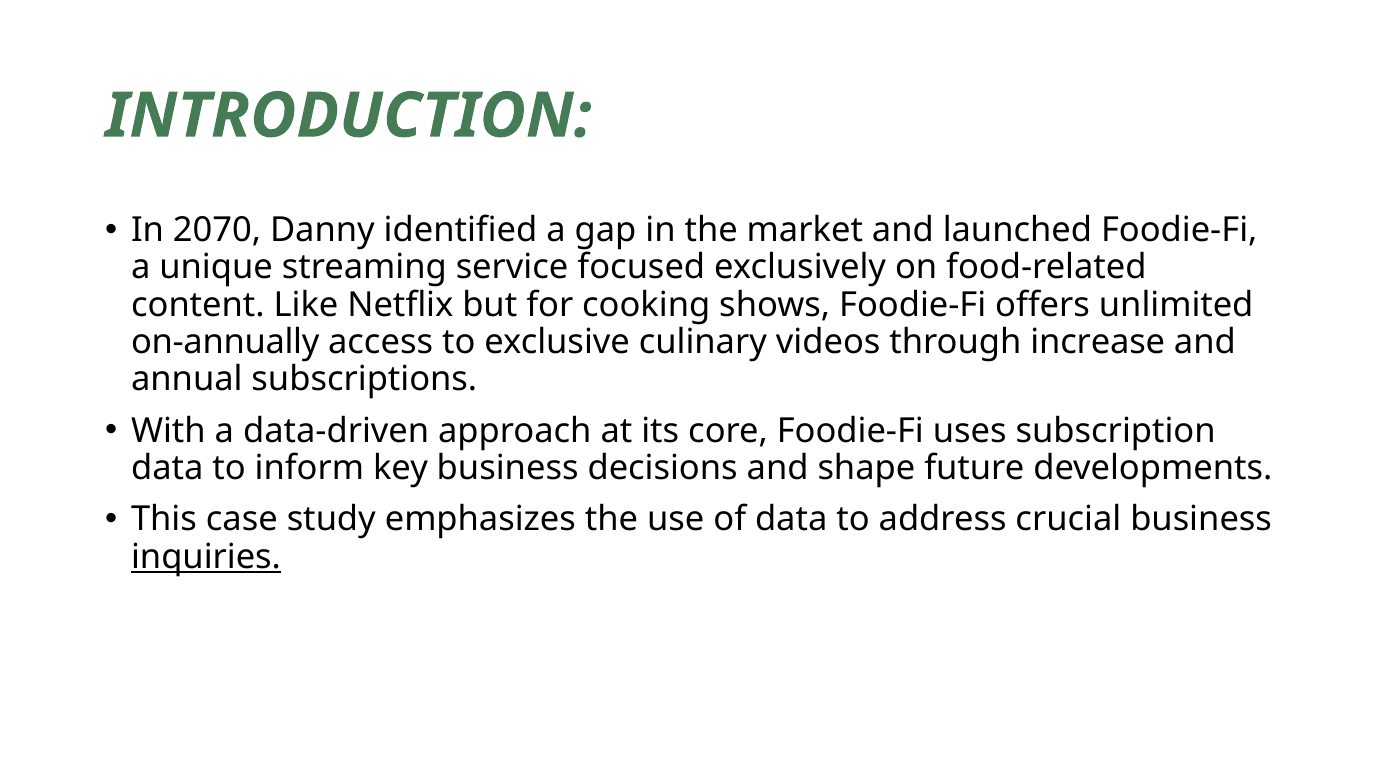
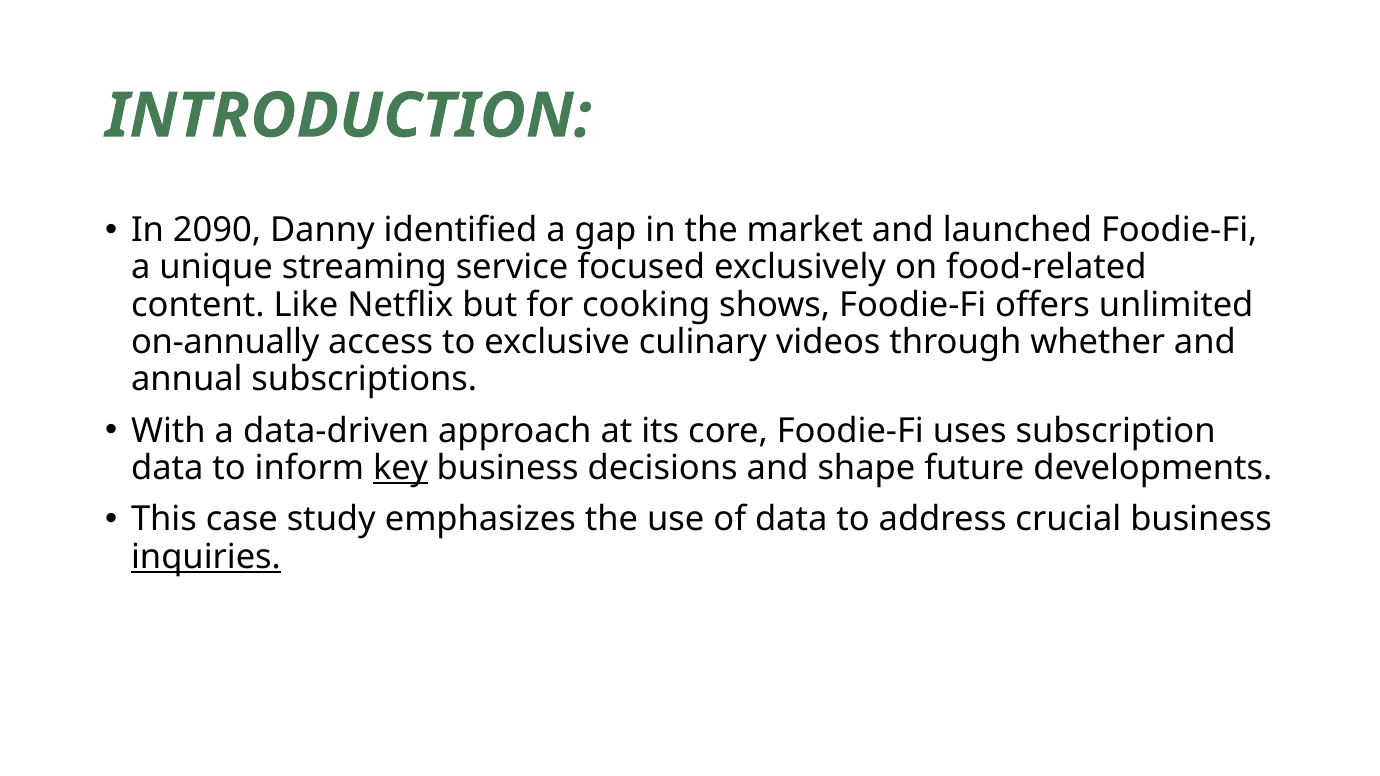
2070: 2070 -> 2090
increase: increase -> whether
key underline: none -> present
